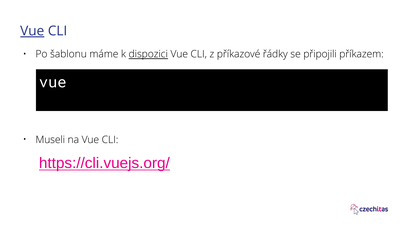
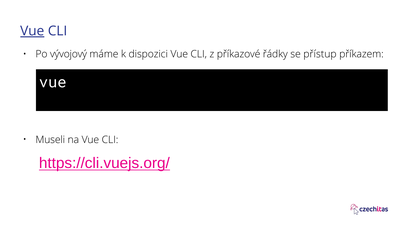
šablonu: šablonu -> vývojový
dispozici underline: present -> none
připojili: připojili -> přístup
